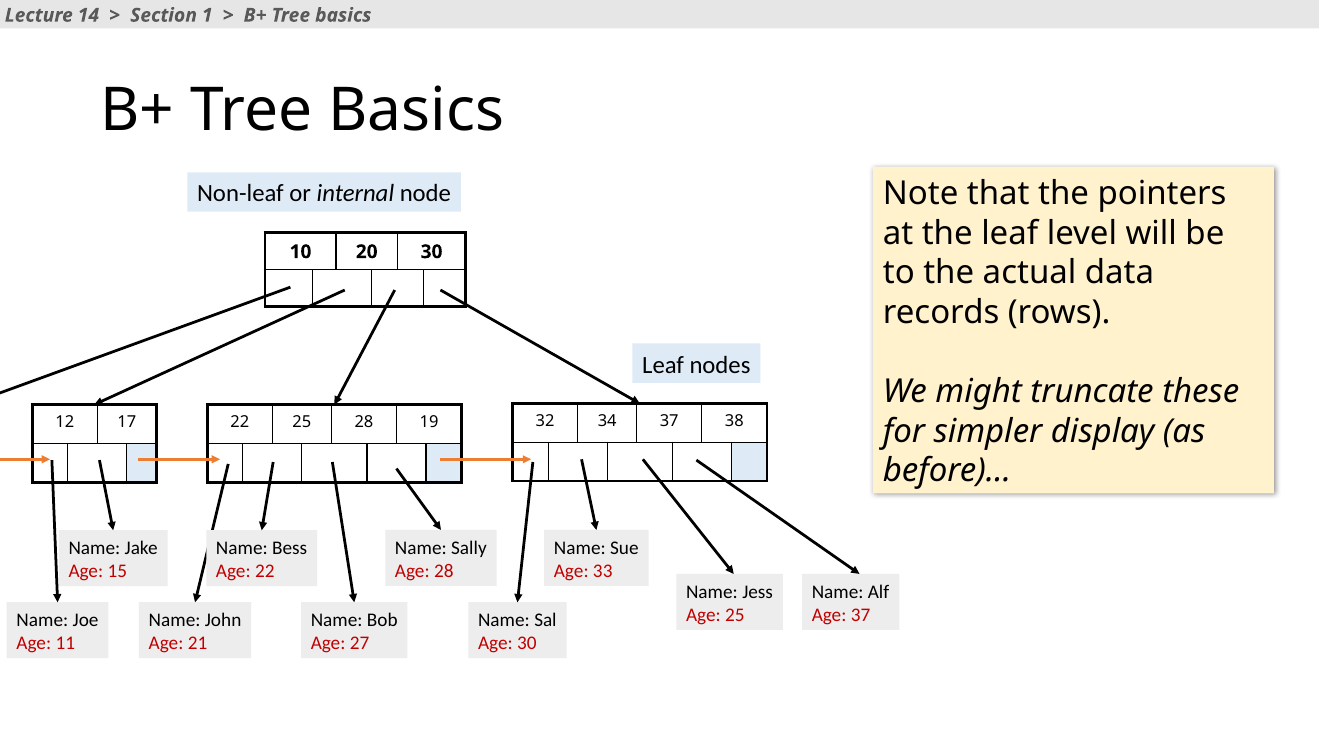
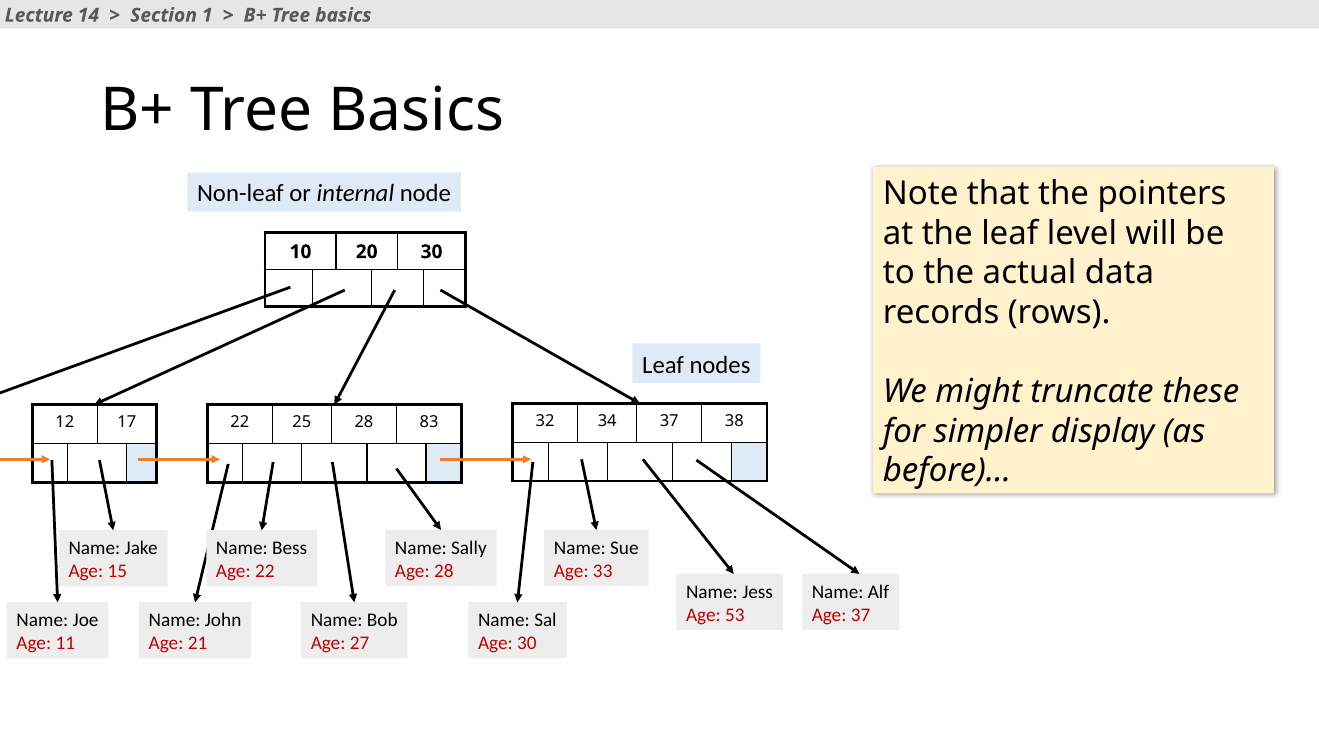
19: 19 -> 83
Age 25: 25 -> 53
